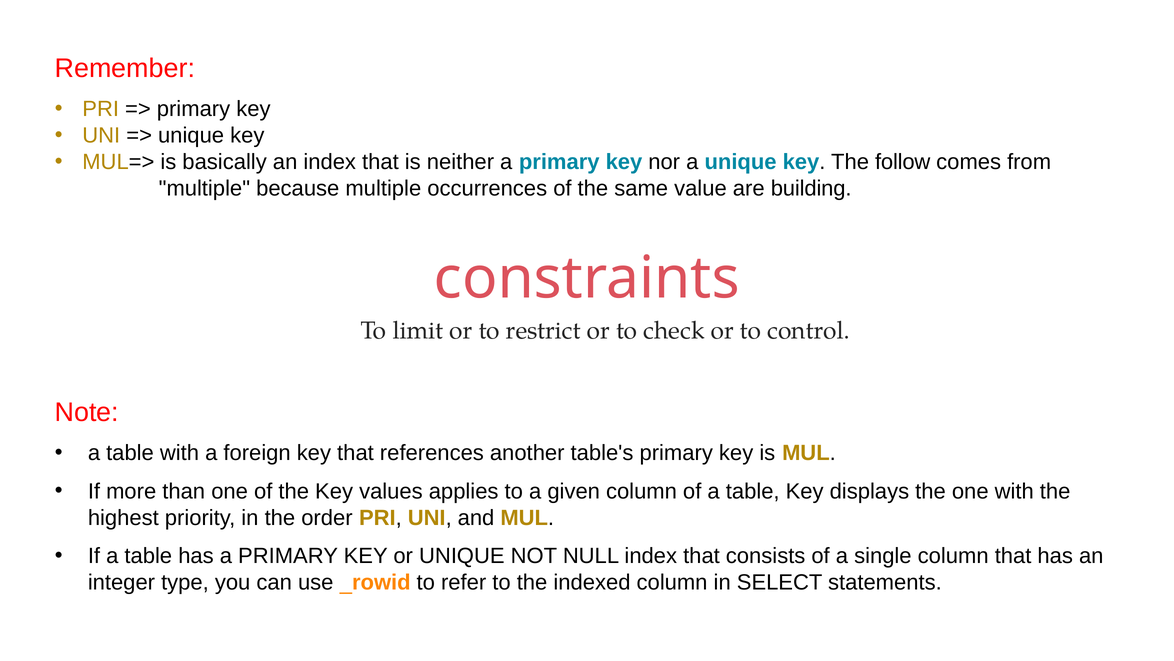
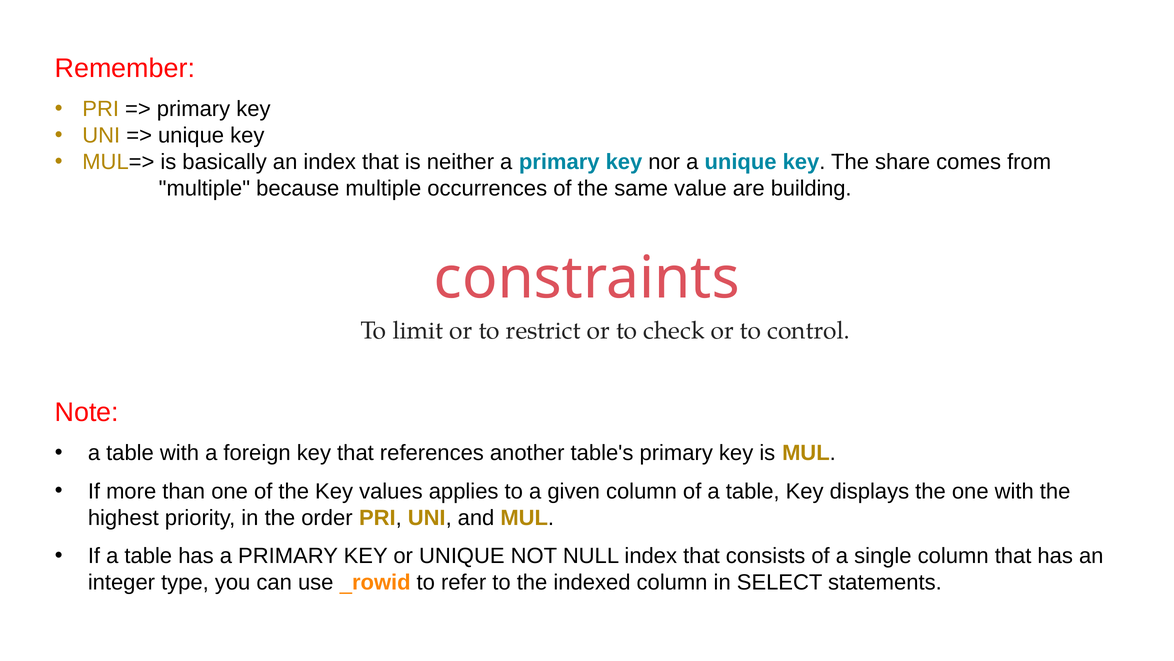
follow: follow -> share
